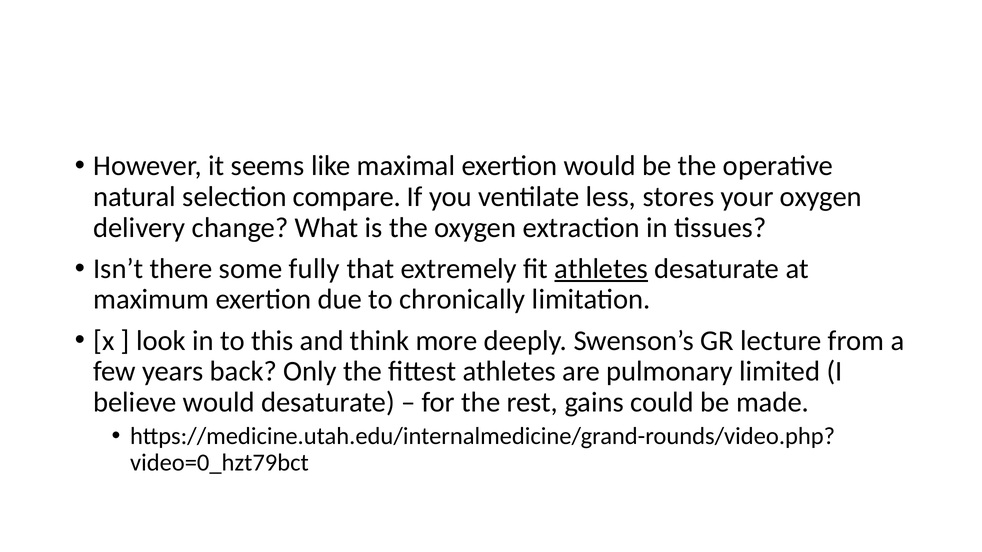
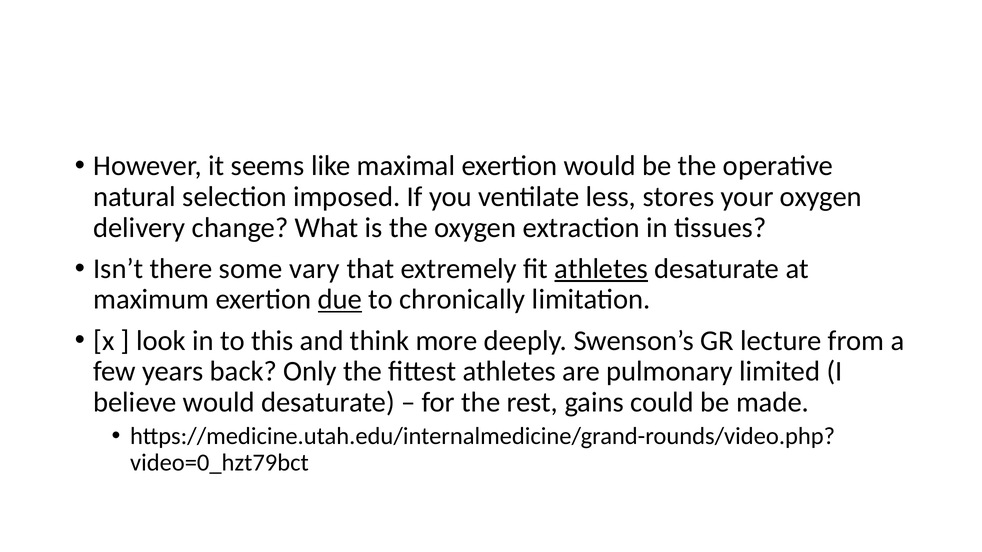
compare: compare -> imposed
fully: fully -> vary
due underline: none -> present
